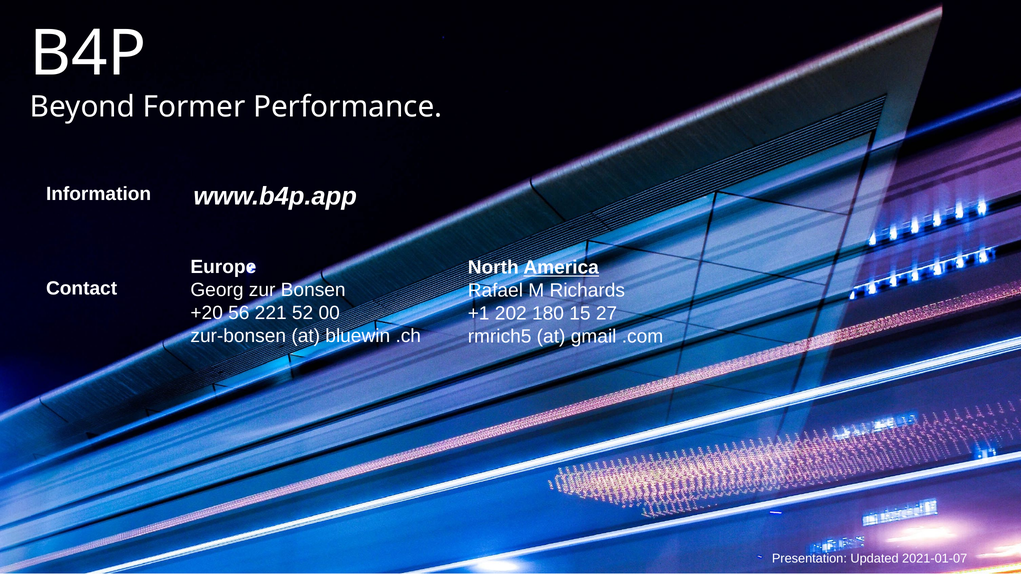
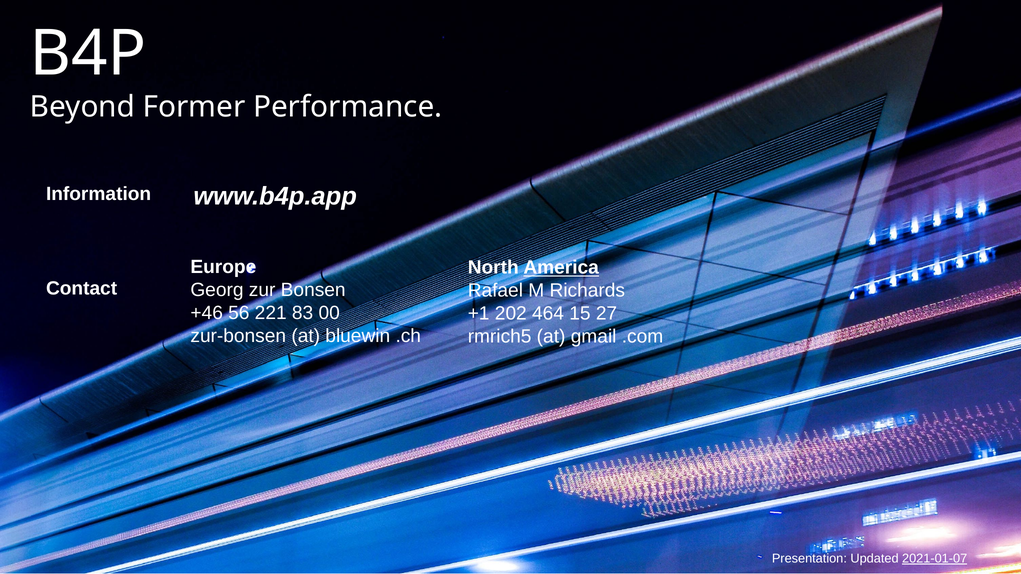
+20: +20 -> +46
52: 52 -> 83
180: 180 -> 464
2021-01-07 underline: none -> present
